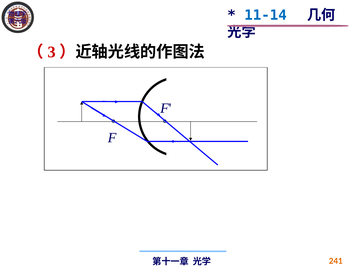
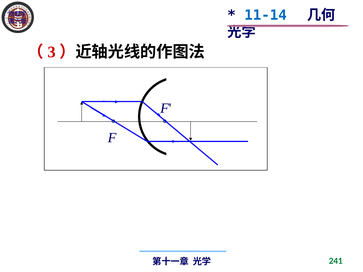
241 colour: orange -> green
